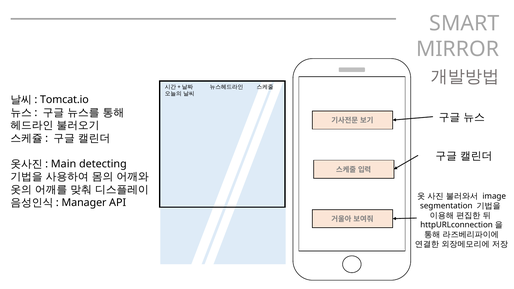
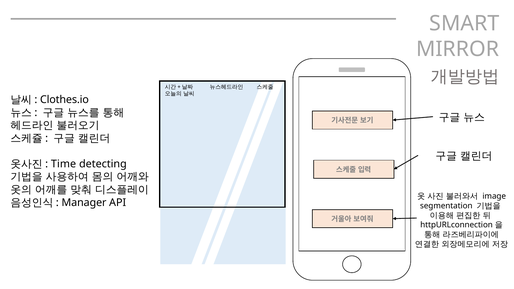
Tomcat.io: Tomcat.io -> Clothes.io
Main: Main -> Time
